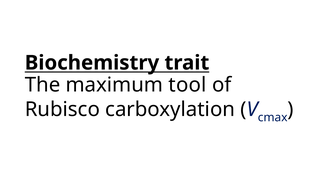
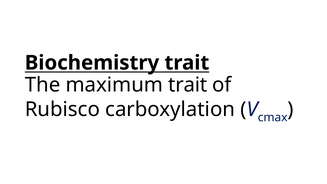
maximum tool: tool -> trait
